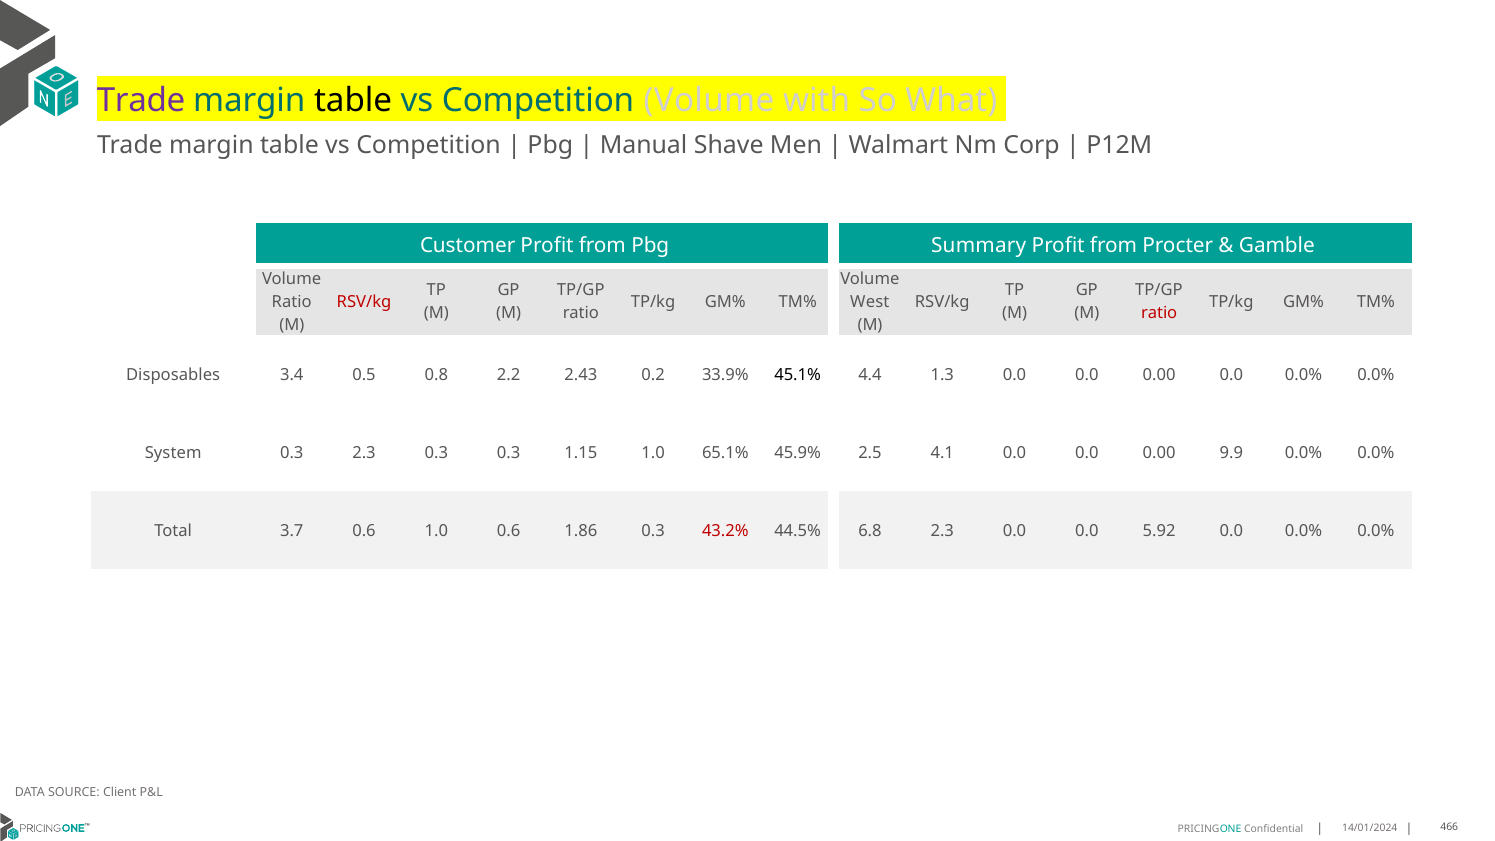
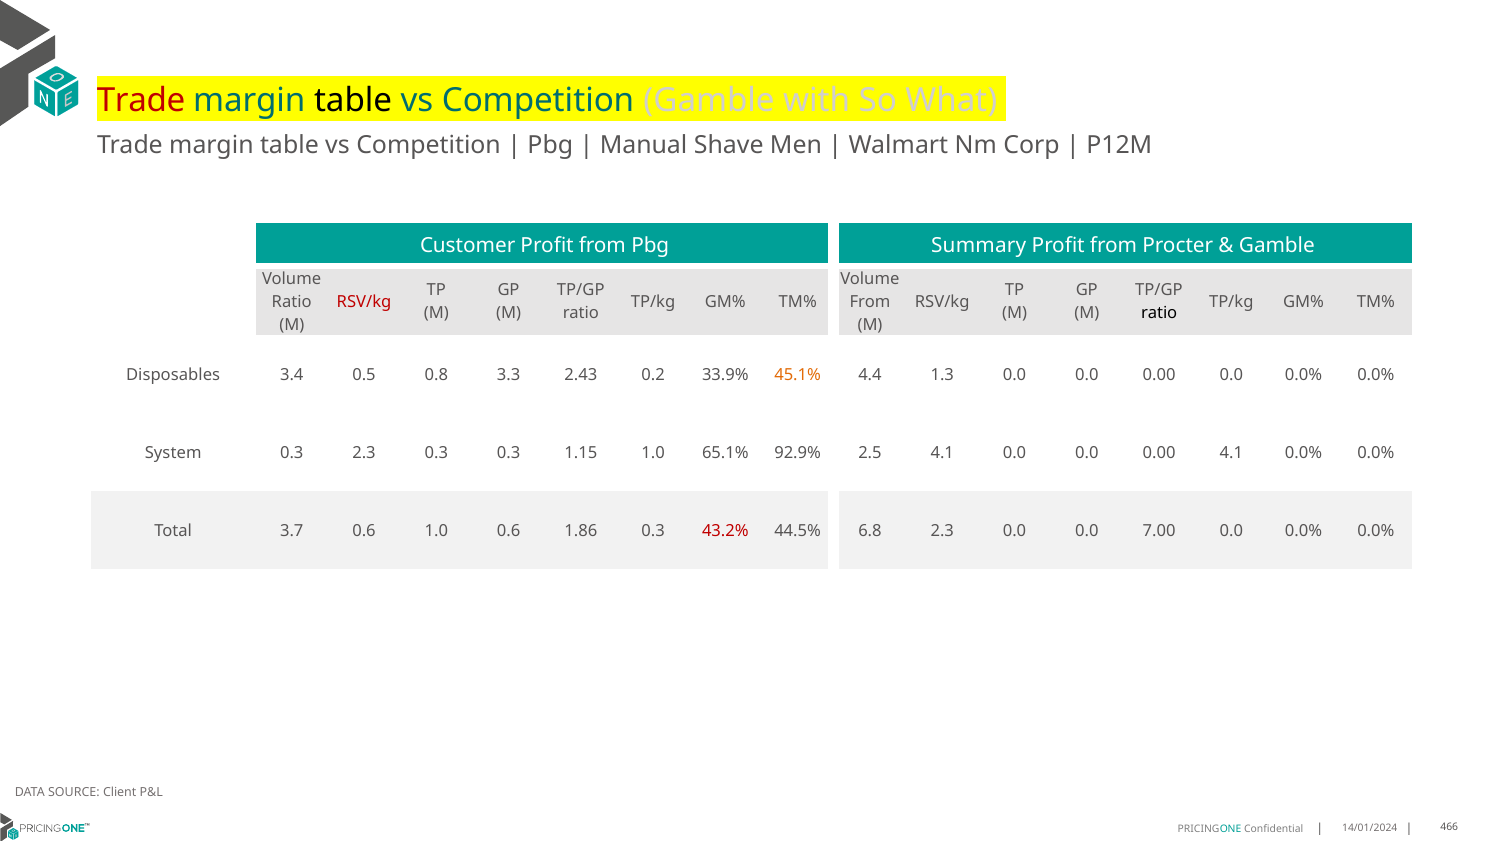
Trade at (141, 100) colour: purple -> red
Competition Volume: Volume -> Gamble
West at (870, 302): West -> From
ratio at (1159, 313) colour: red -> black
2.2: 2.2 -> 3.3
45.1% colour: black -> orange
45.9%: 45.9% -> 92.9%
0.00 9.9: 9.9 -> 4.1
5.92: 5.92 -> 7.00
